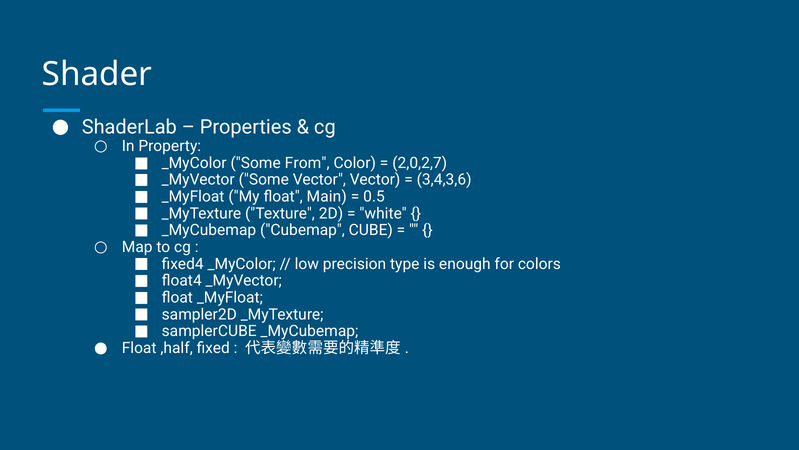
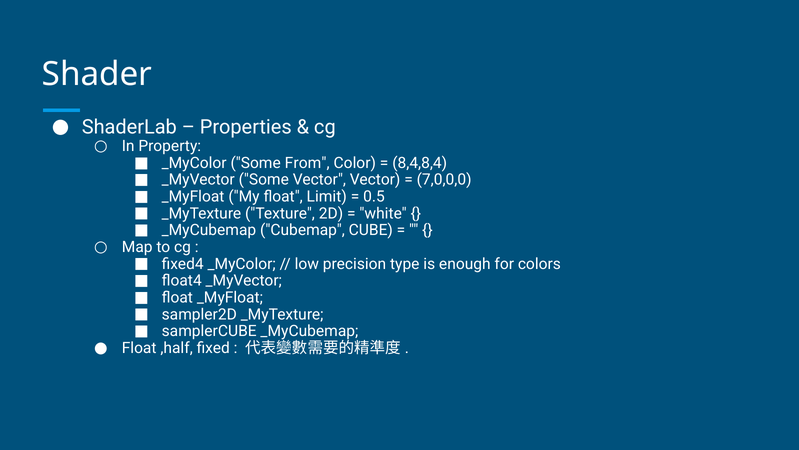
2,0,2,7: 2,0,2,7 -> 8,4,8,4
3,4,3,6: 3,4,3,6 -> 7,0,0,0
Main: Main -> Limit
